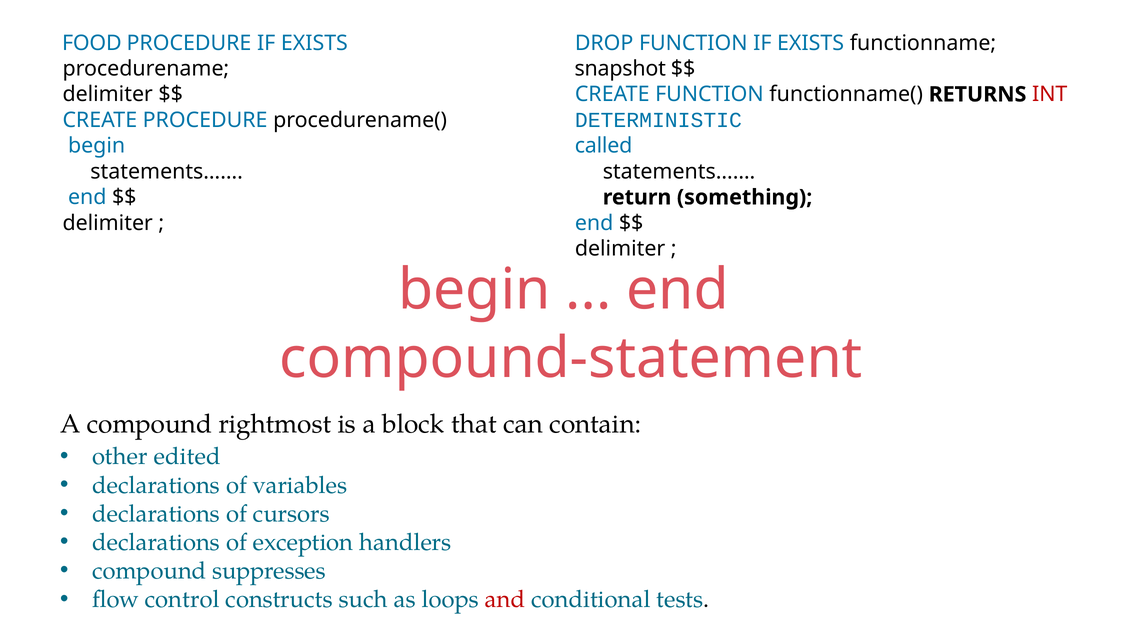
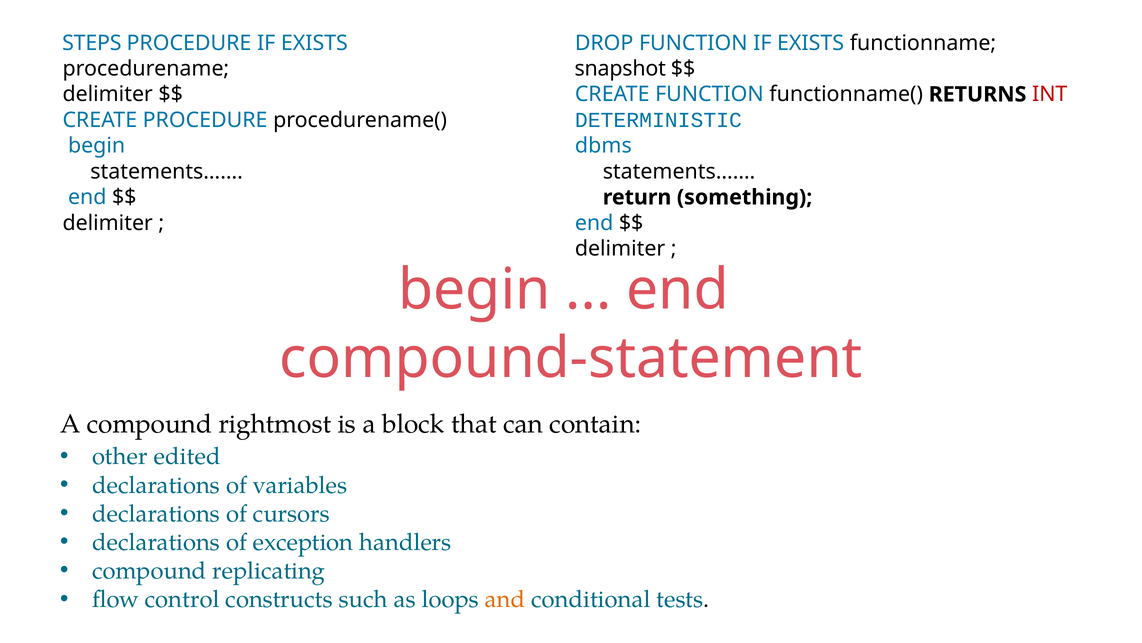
FOOD: FOOD -> STEPS
called: called -> dbms
suppresses: suppresses -> replicating
and colour: red -> orange
